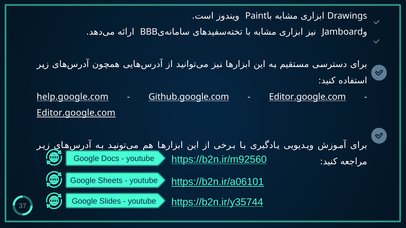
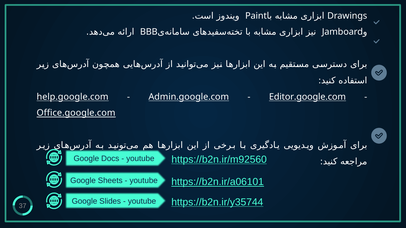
Github.google.com: Github.google.com -> Admin.google.com
Editor.google.com at (76, 113): Editor.google.com -> Office.google.com
